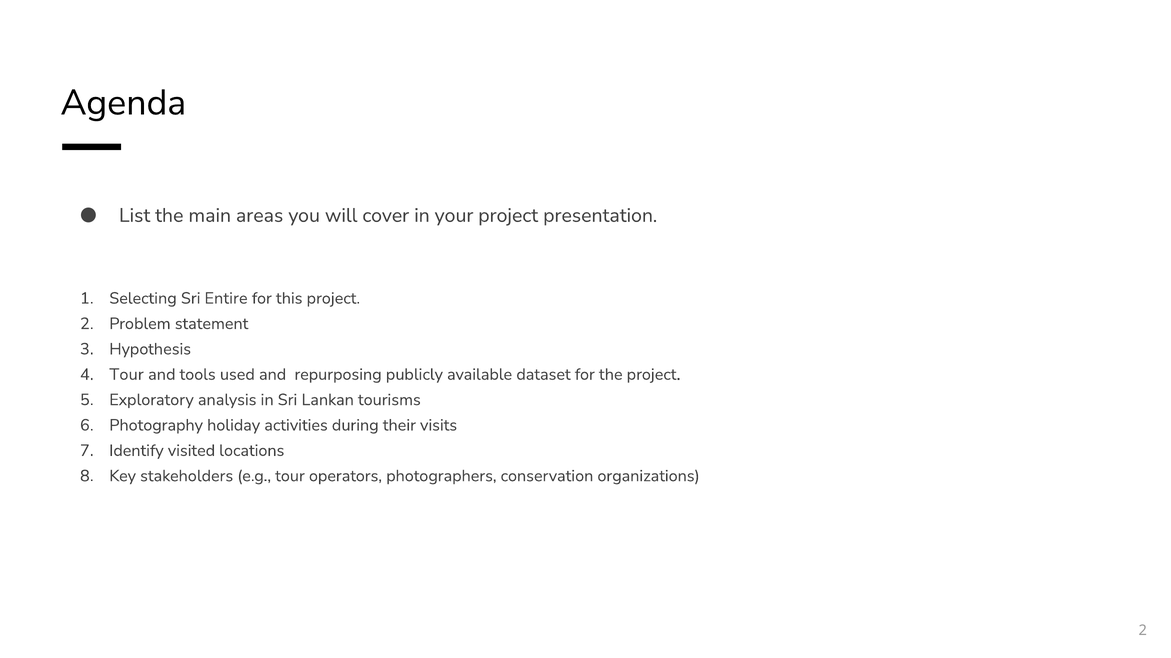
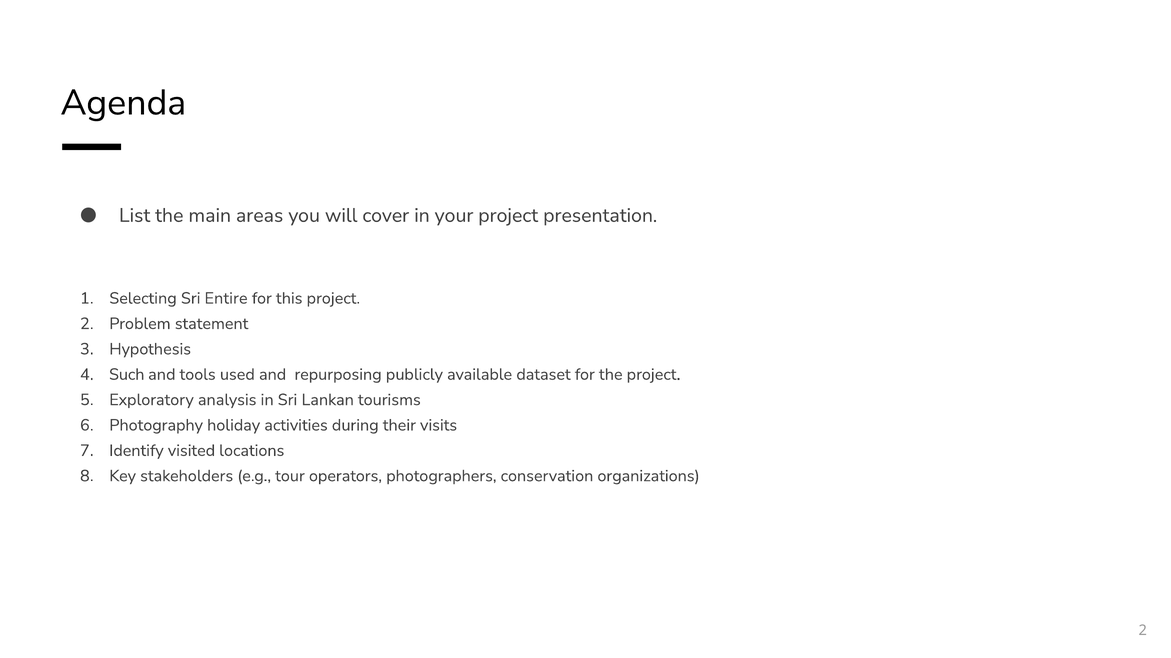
Tour at (127, 375): Tour -> Such
